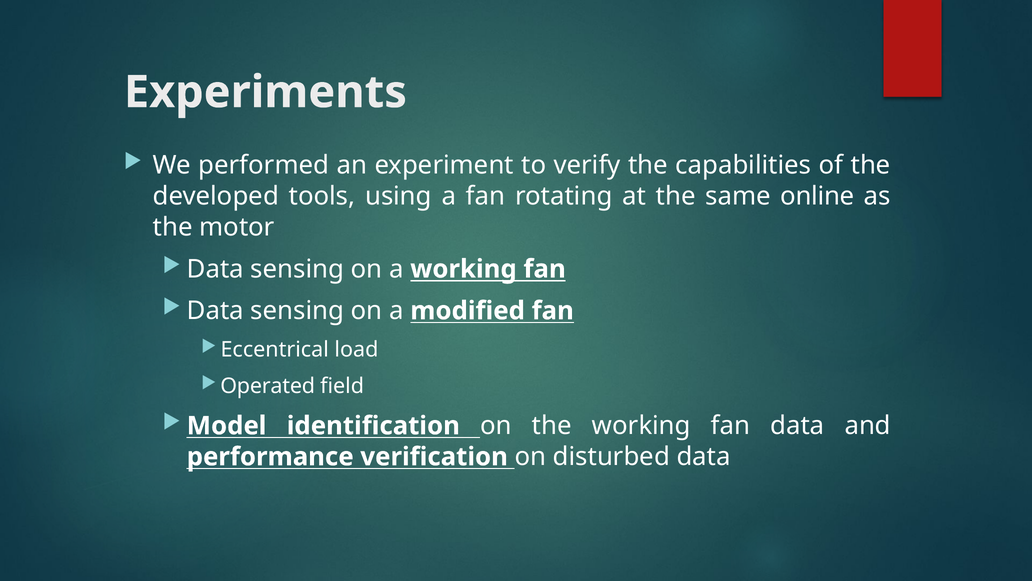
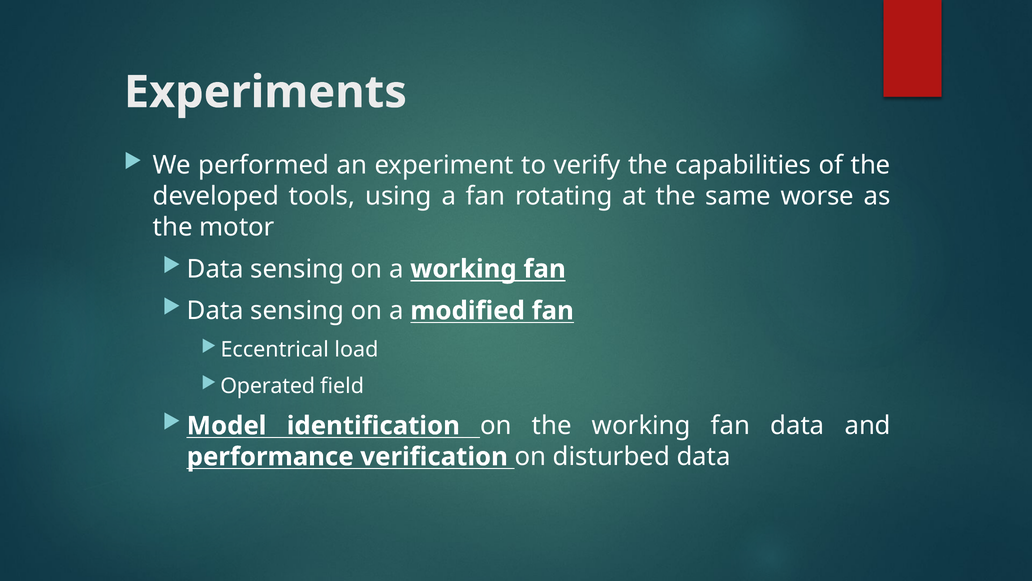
online: online -> worse
